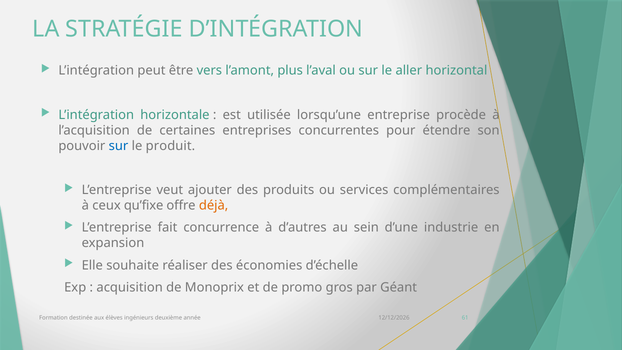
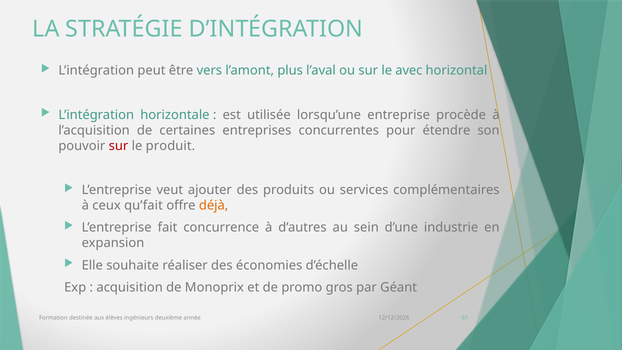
aller: aller -> avec
sur at (119, 146) colour: blue -> red
qu’fixe: qu’fixe -> qu’fait
